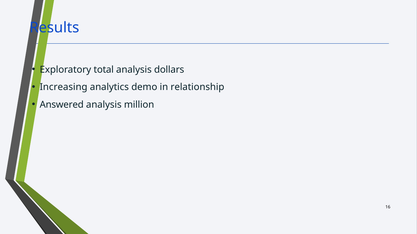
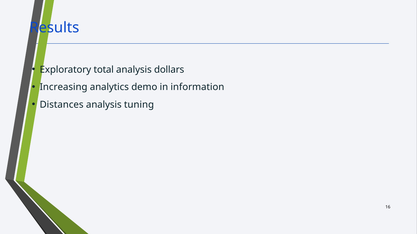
relationship: relationship -> information
Answered: Answered -> Distances
million: million -> tuning
